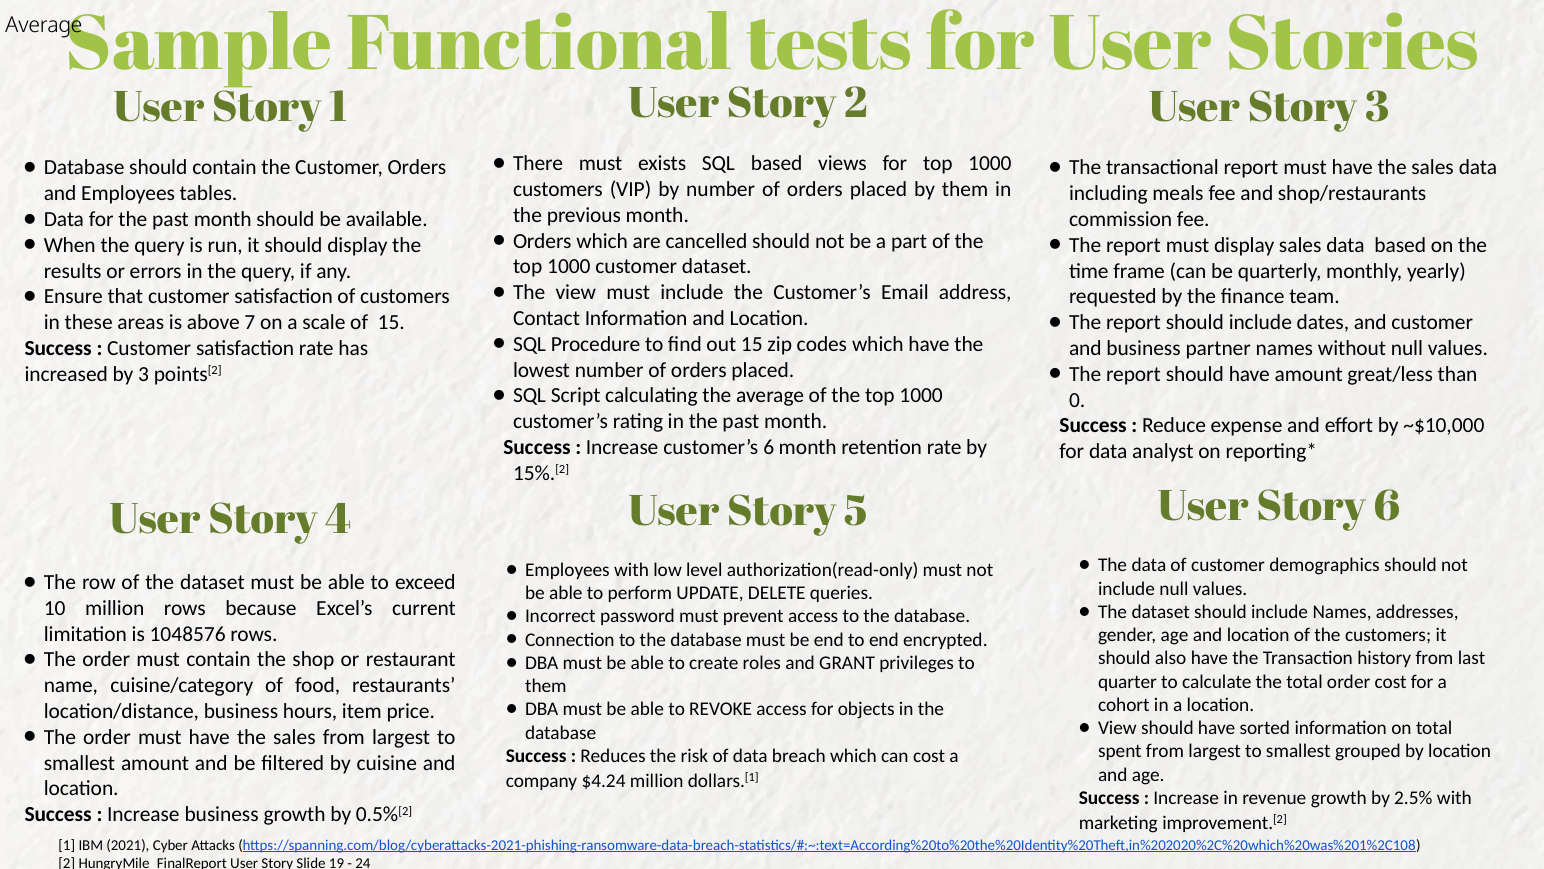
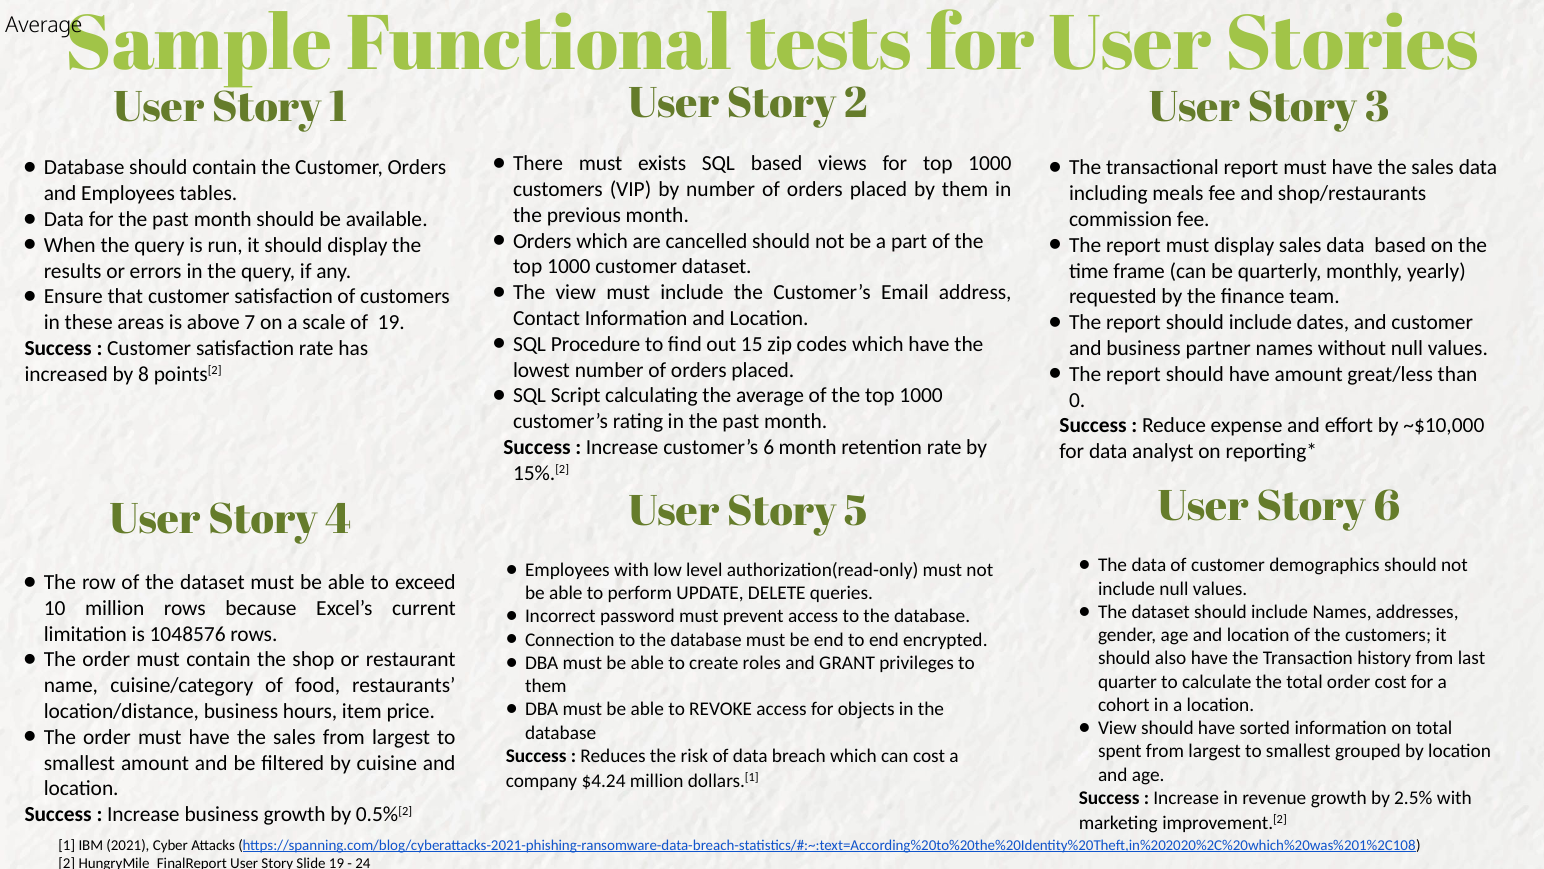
of 15: 15 -> 19
by 3: 3 -> 8
